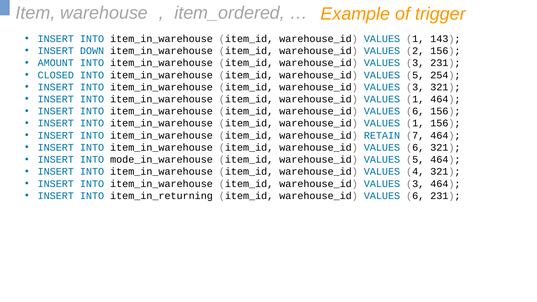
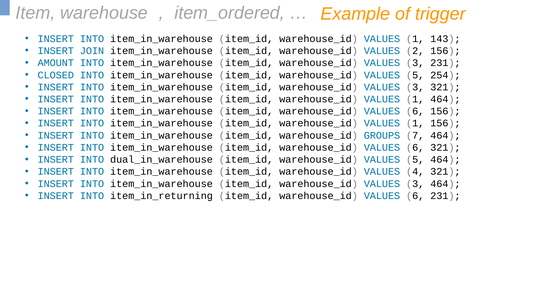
DOWN: DOWN -> JOIN
RETAIN: RETAIN -> GROUPS
mode_in_warehouse: mode_in_warehouse -> dual_in_warehouse
